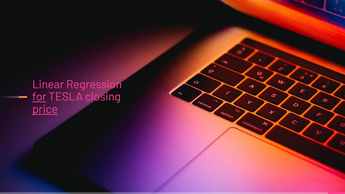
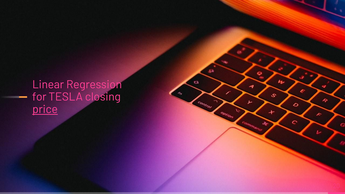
for underline: present -> none
